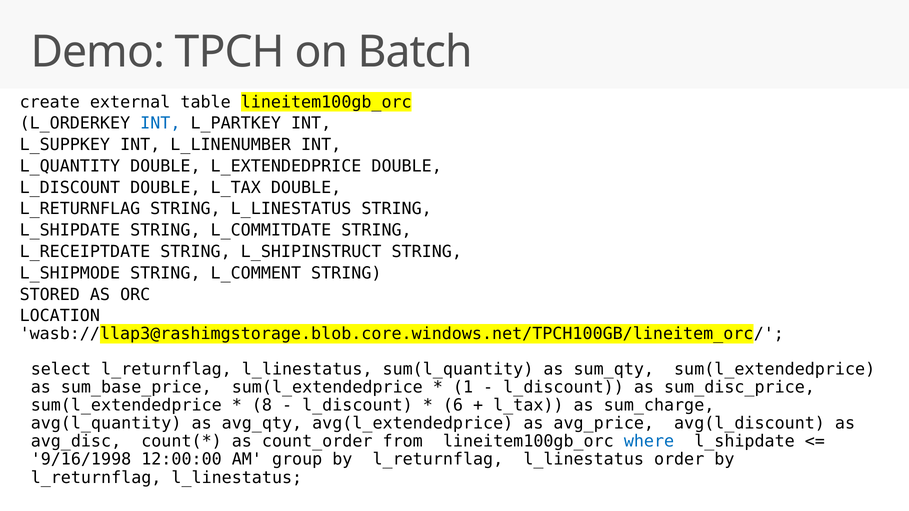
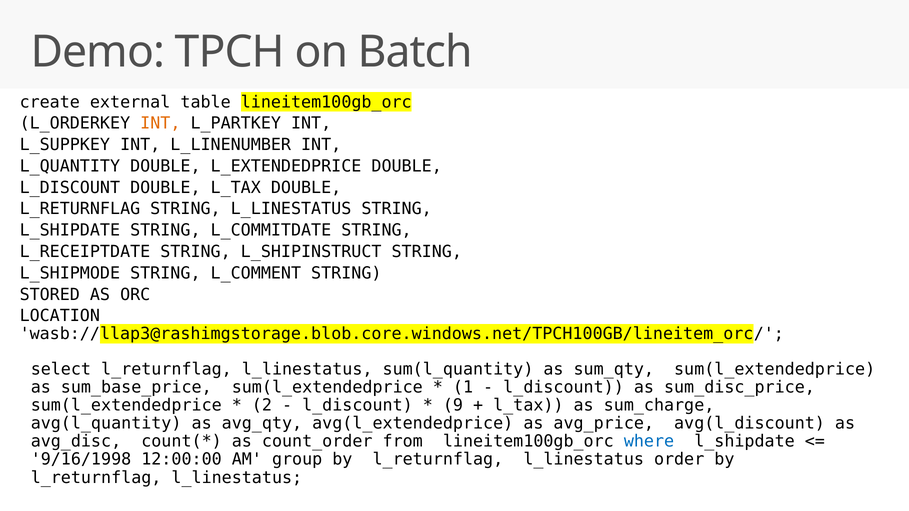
INT at (160, 123) colour: blue -> orange
8: 8 -> 2
6: 6 -> 9
